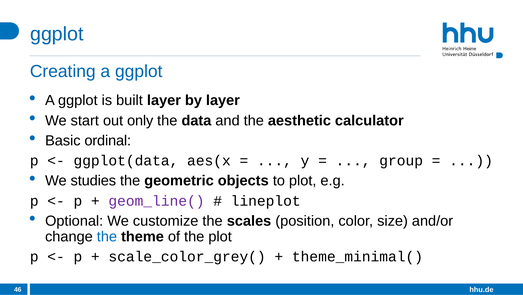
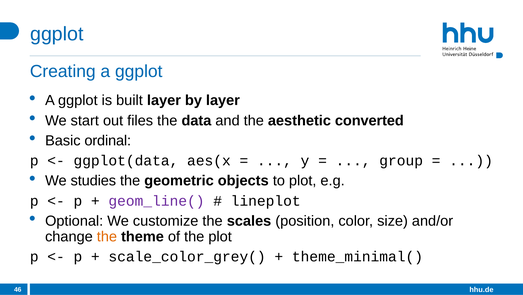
only: only -> files
calculator: calculator -> converted
the at (107, 236) colour: blue -> orange
